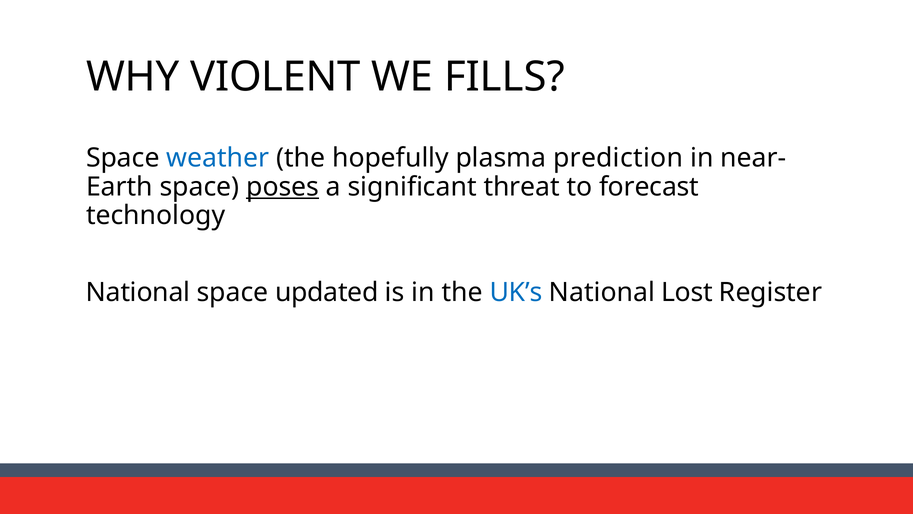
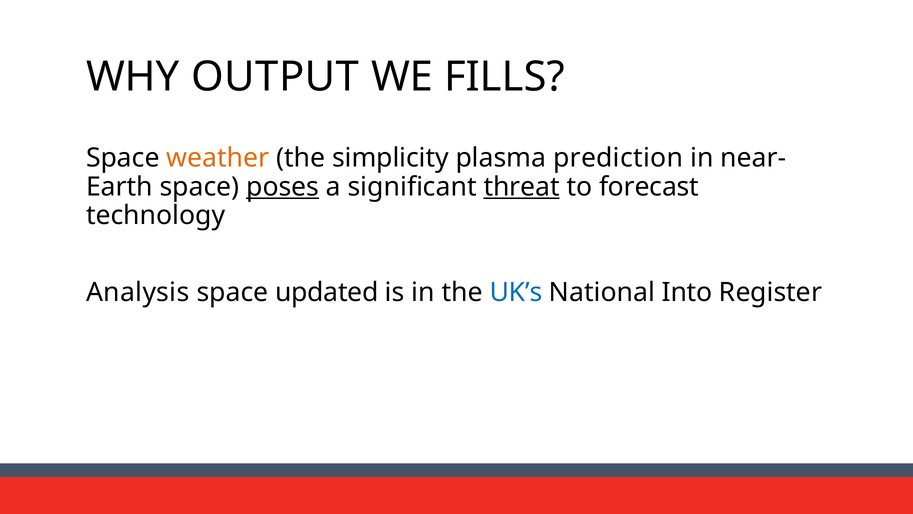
VIOLENT: VIOLENT -> OUTPUT
weather colour: blue -> orange
hopefully: hopefully -> simplicity
threat underline: none -> present
National at (138, 292): National -> Analysis
Lost: Lost -> Into
